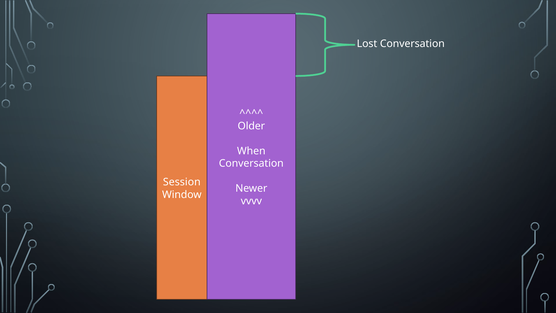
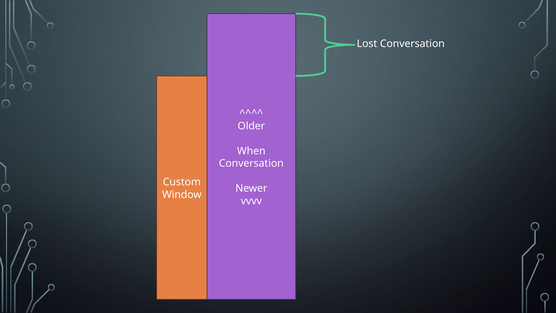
Session: Session -> Custom
